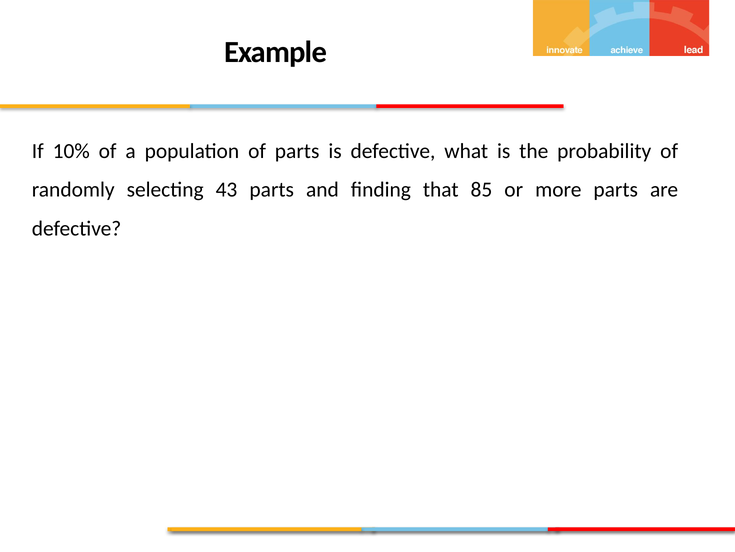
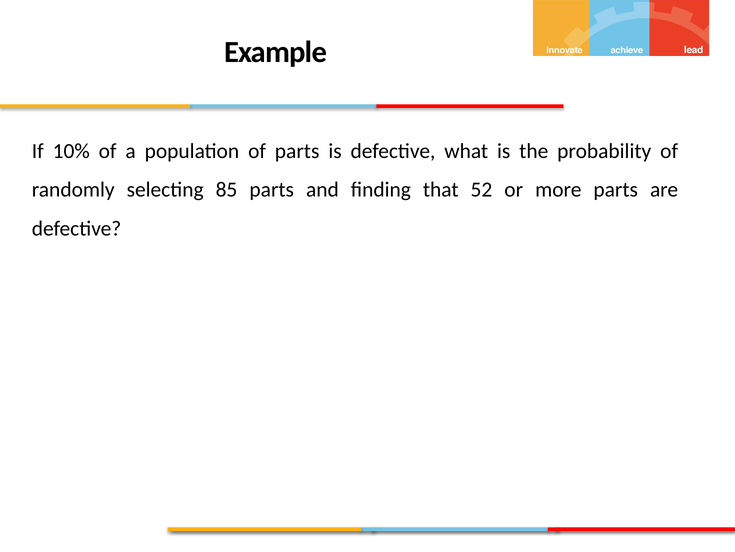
43: 43 -> 85
85: 85 -> 52
